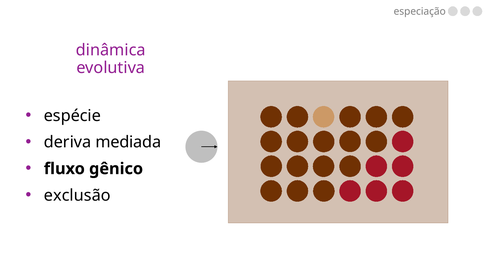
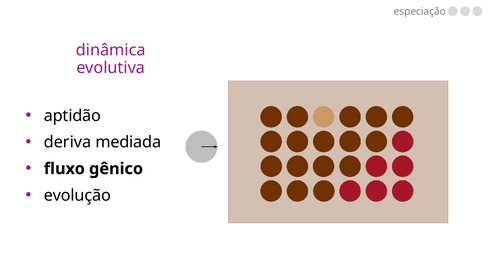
espécie: espécie -> aptidão
exclusão: exclusão -> evolução
